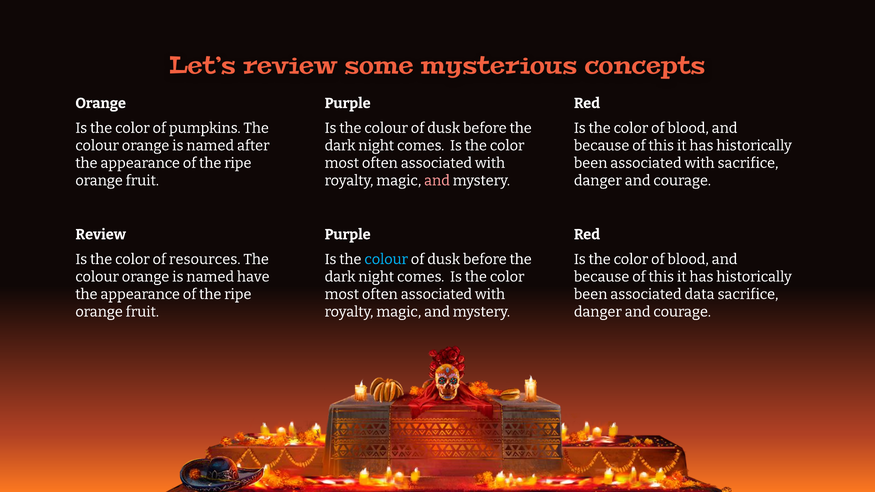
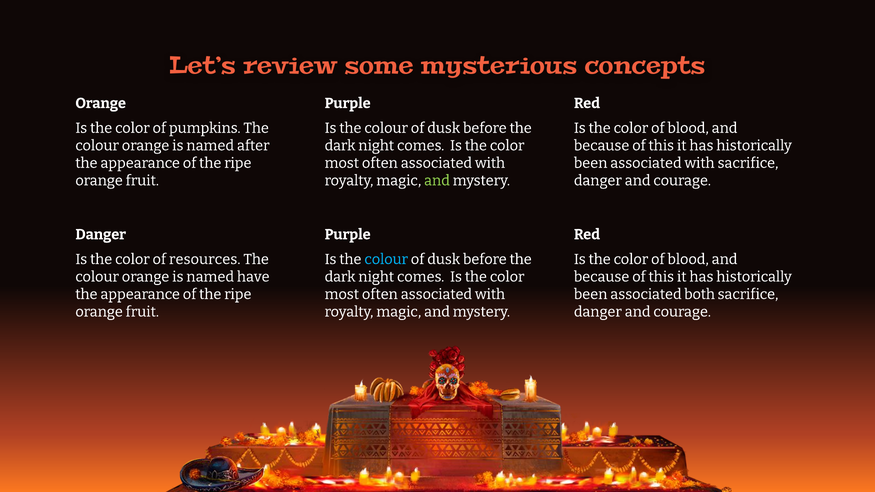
and at (437, 181) colour: pink -> light green
Review at (101, 235): Review -> Danger
data: data -> both
